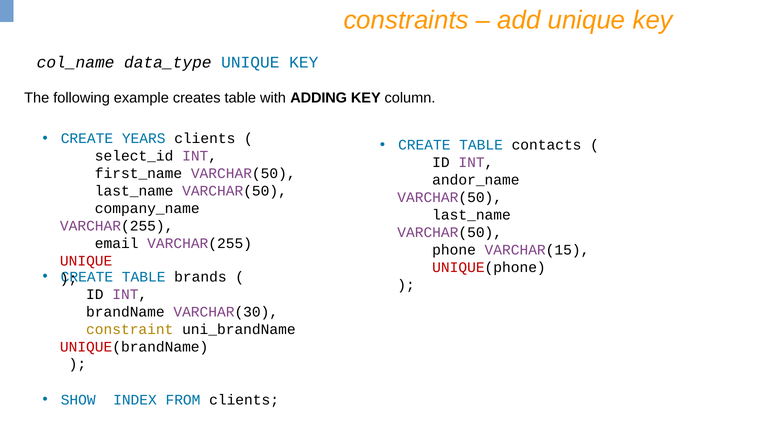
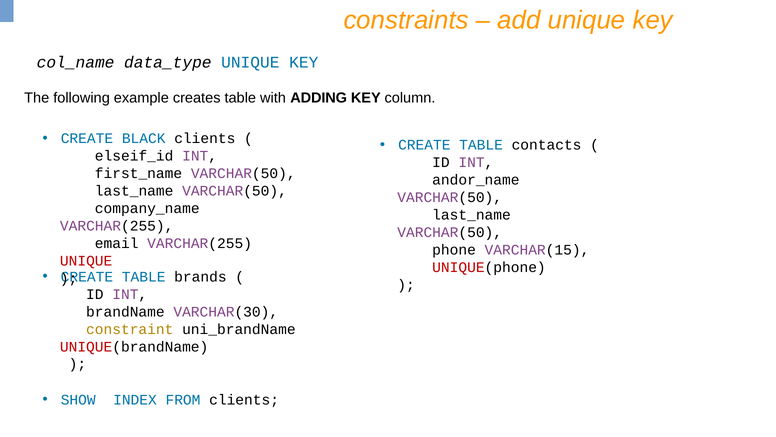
YEARS: YEARS -> BLACK
select_id: select_id -> elseif_id
